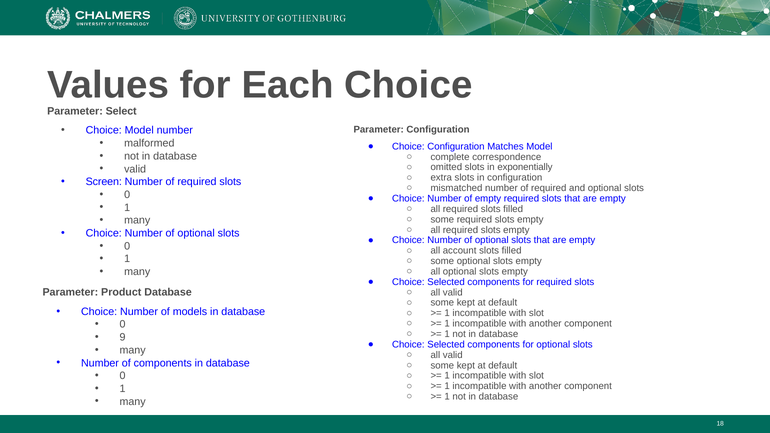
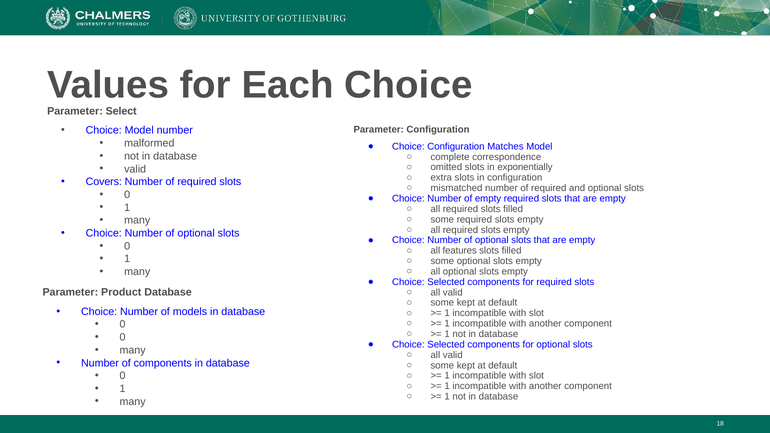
Screen: Screen -> Covers
account: account -> features
9 at (123, 337): 9 -> 0
